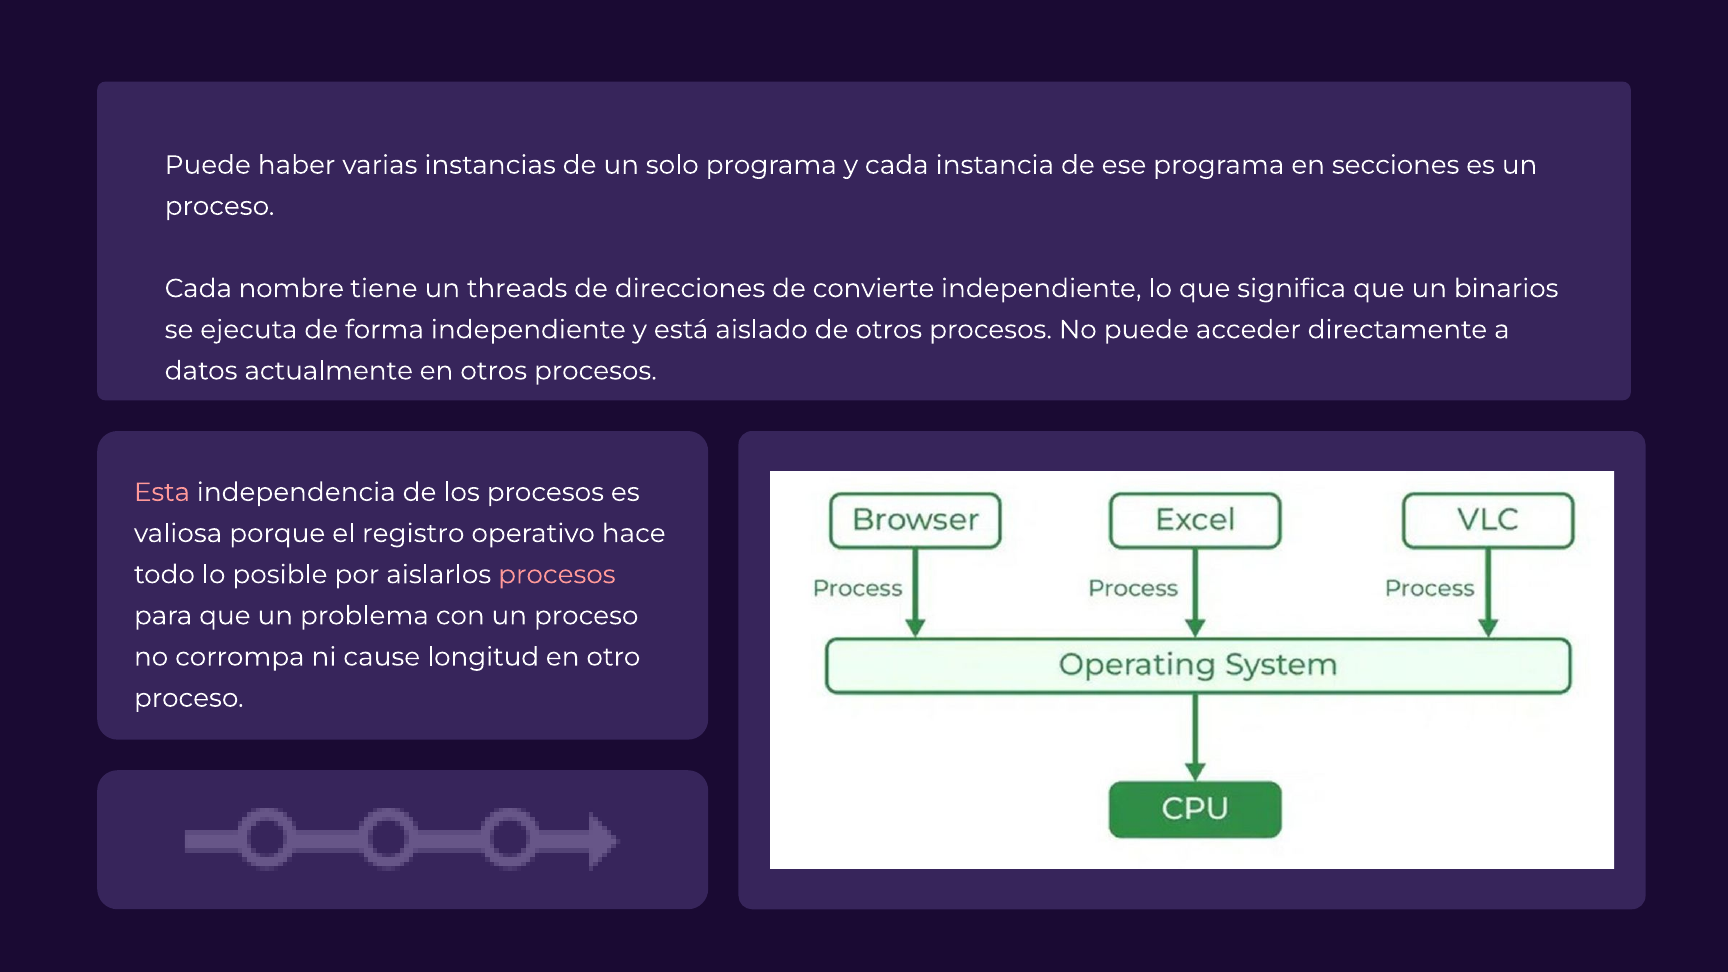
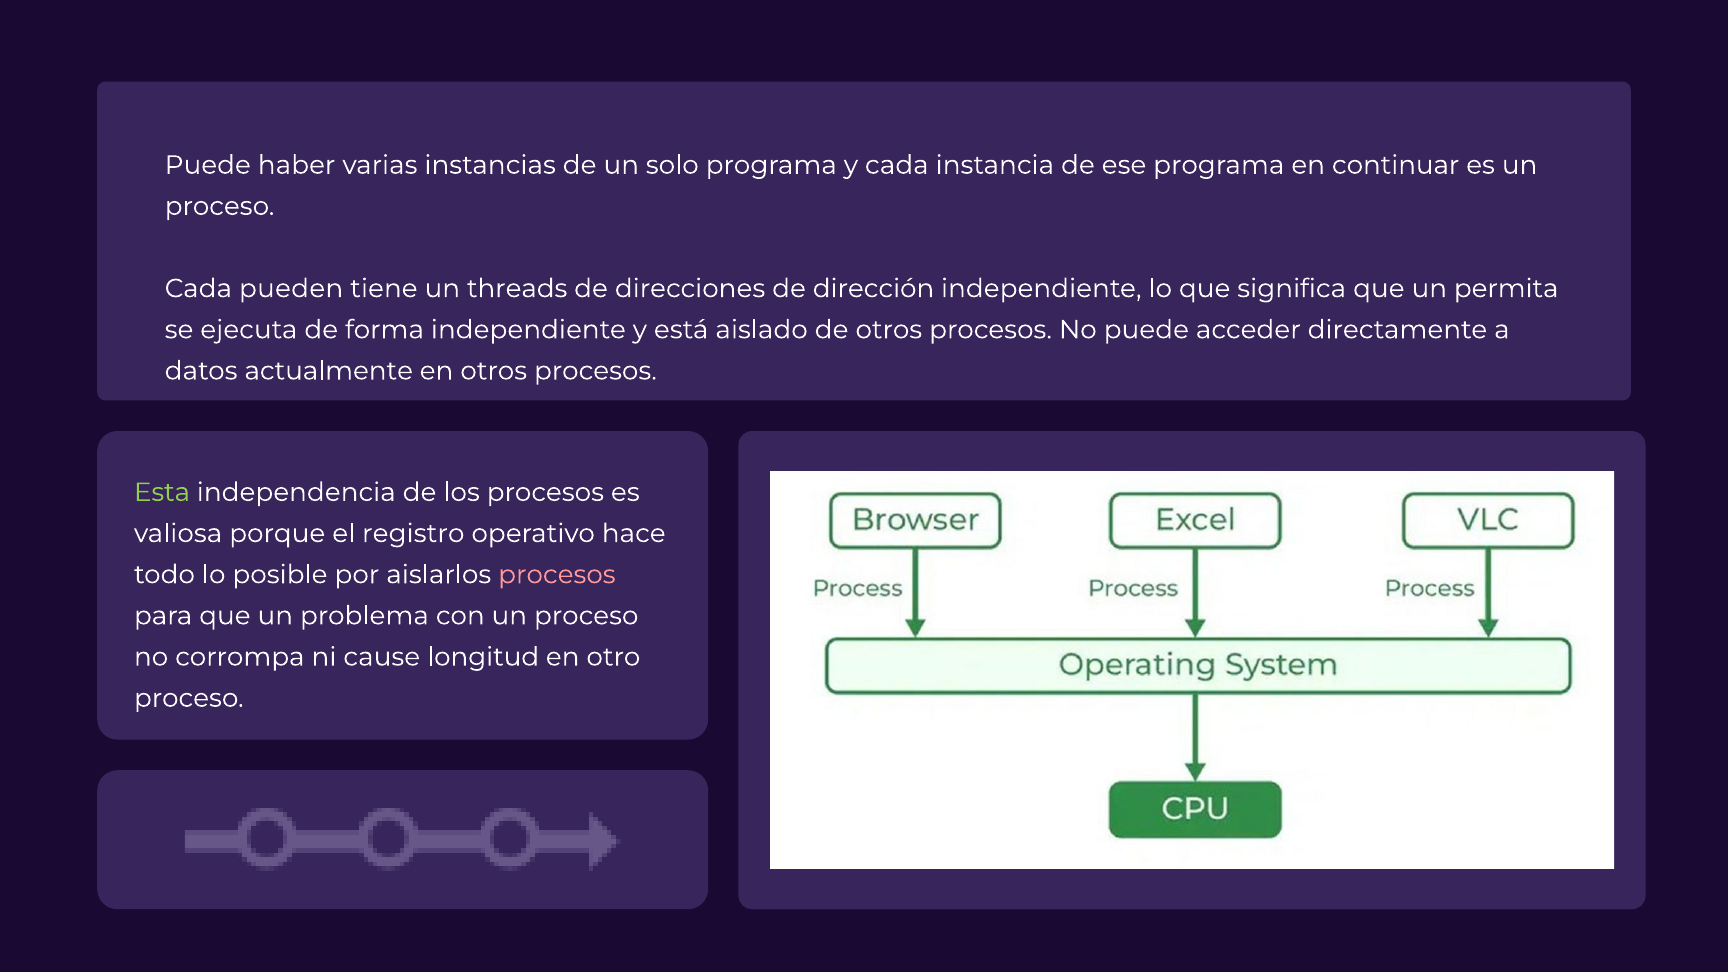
secciones: secciones -> continuar
nombre: nombre -> pueden
convierte: convierte -> dirección
binarios: binarios -> permita
Esta colour: pink -> light green
